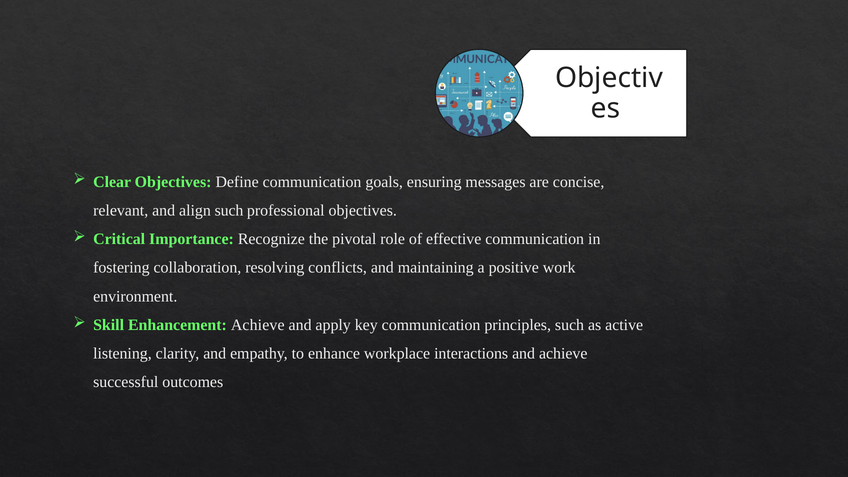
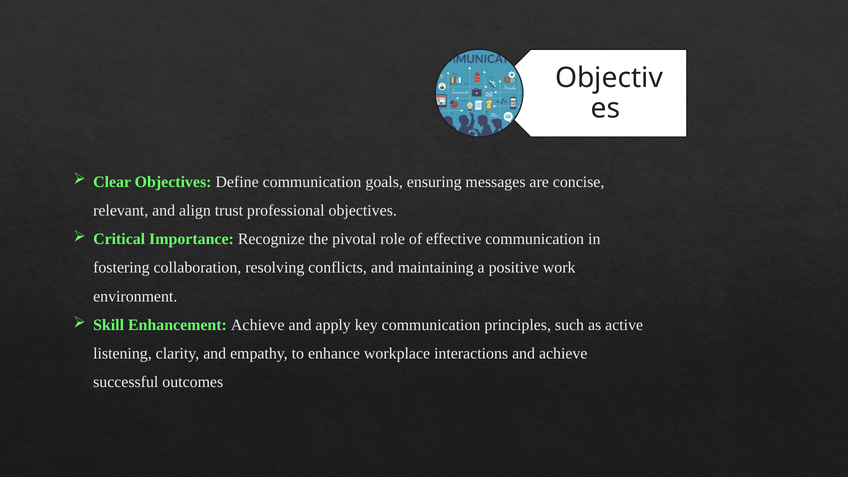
align such: such -> trust
